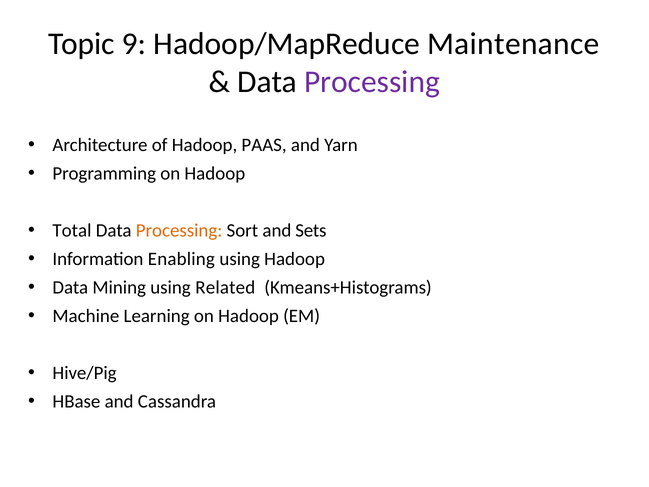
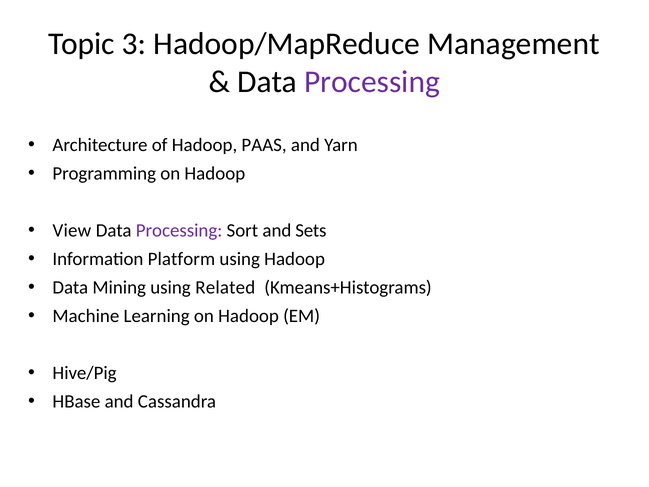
9: 9 -> 3
Maintenance: Maintenance -> Management
Total: Total -> View
Processing at (179, 231) colour: orange -> purple
Enabling: Enabling -> Platform
